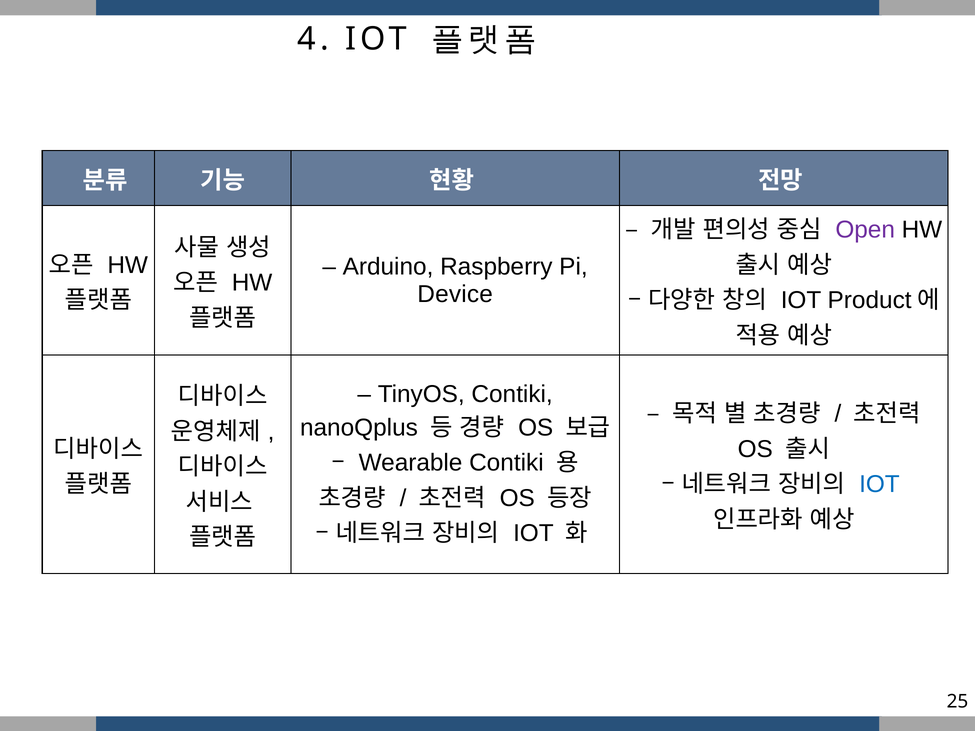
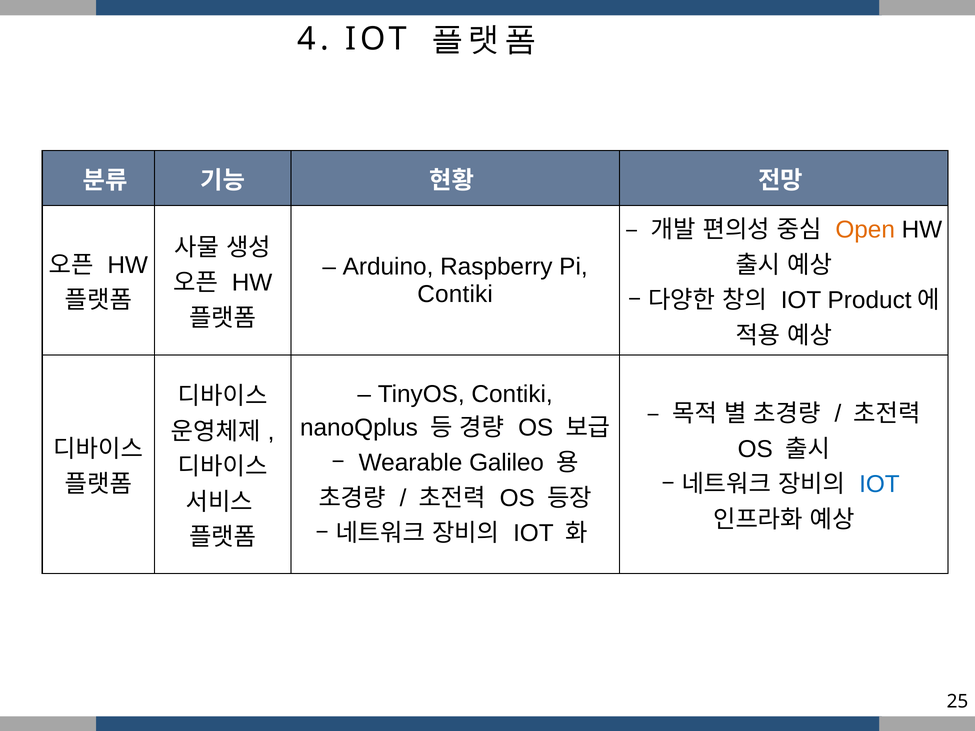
Open colour: purple -> orange
Device at (455, 294): Device -> Contiki
Wearable Contiki: Contiki -> Galileo
